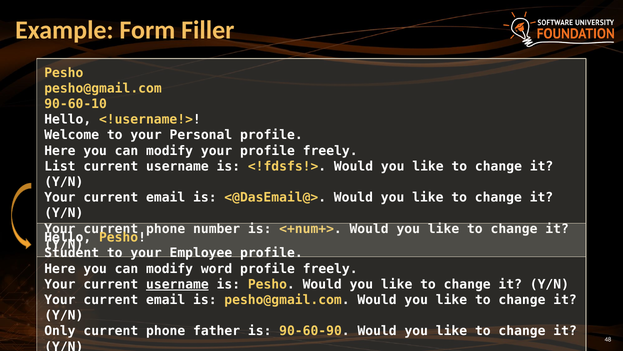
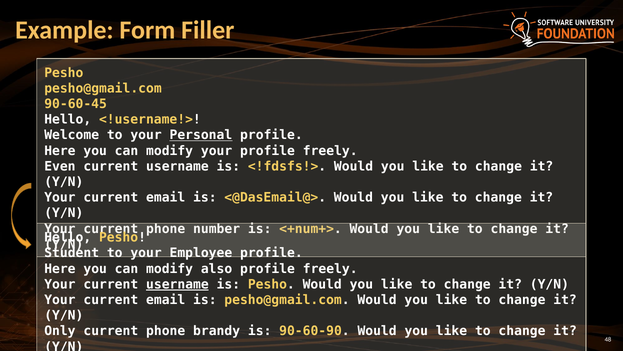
90-60-10: 90-60-10 -> 90-60-45
Personal underline: none -> present
List: List -> Even
word: word -> also
father: father -> brandy
